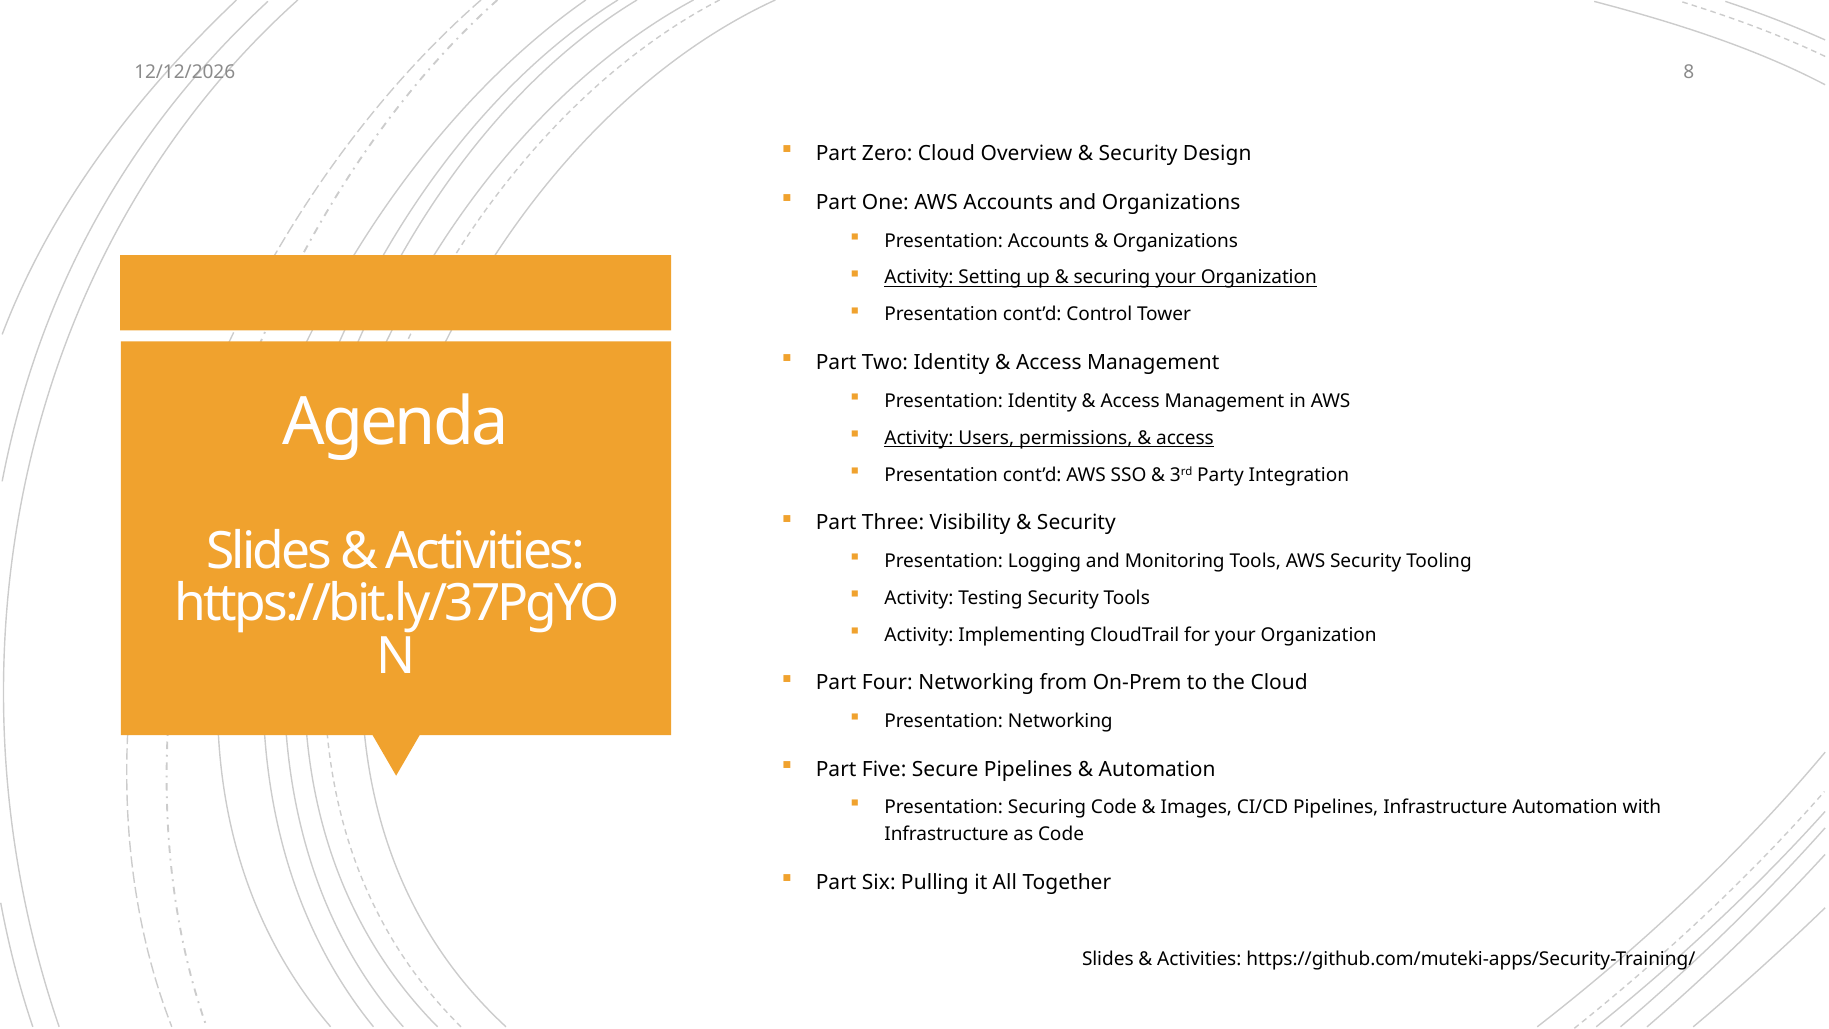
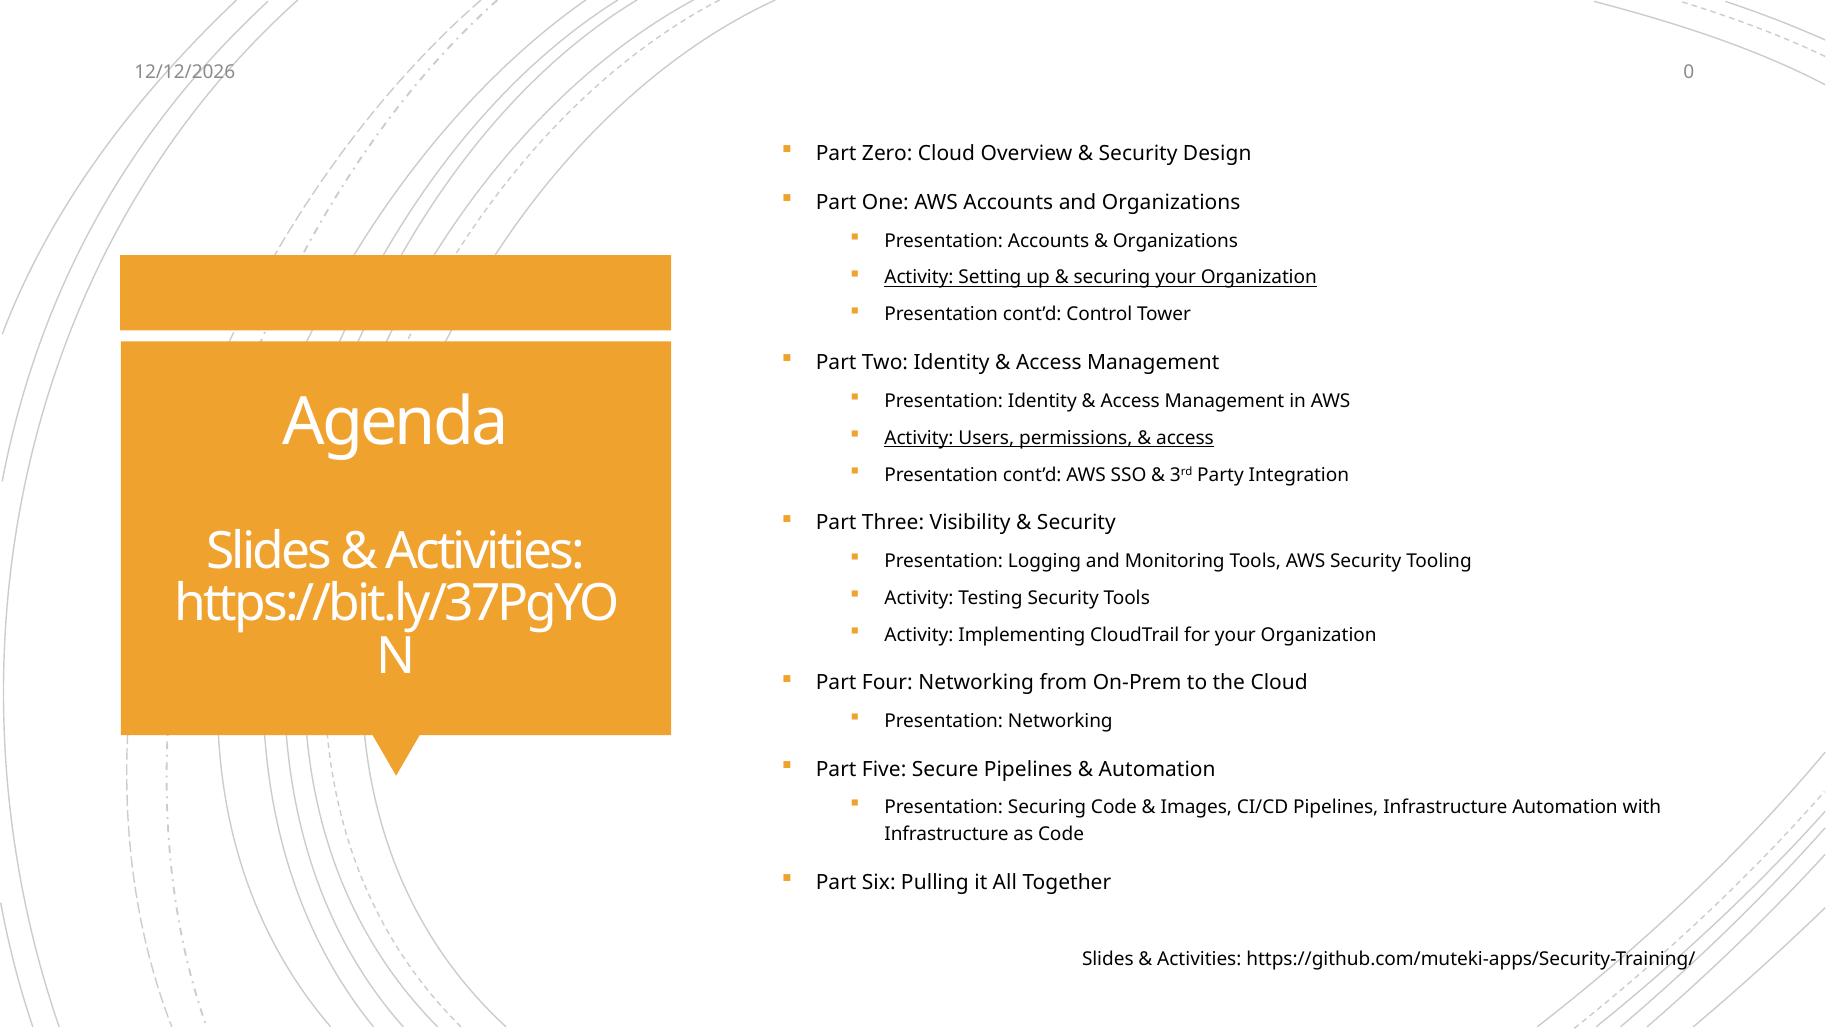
8: 8 -> 0
